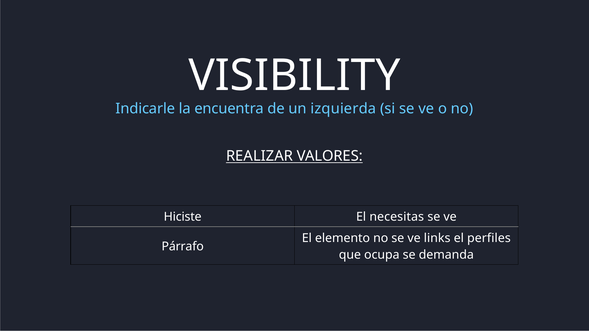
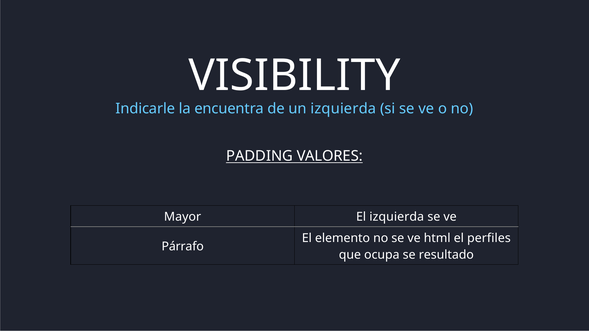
REALIZAR: REALIZAR -> PADDING
Hiciste: Hiciste -> Mayor
El necesitas: necesitas -> izquierda
links: links -> html
demanda: demanda -> resultado
